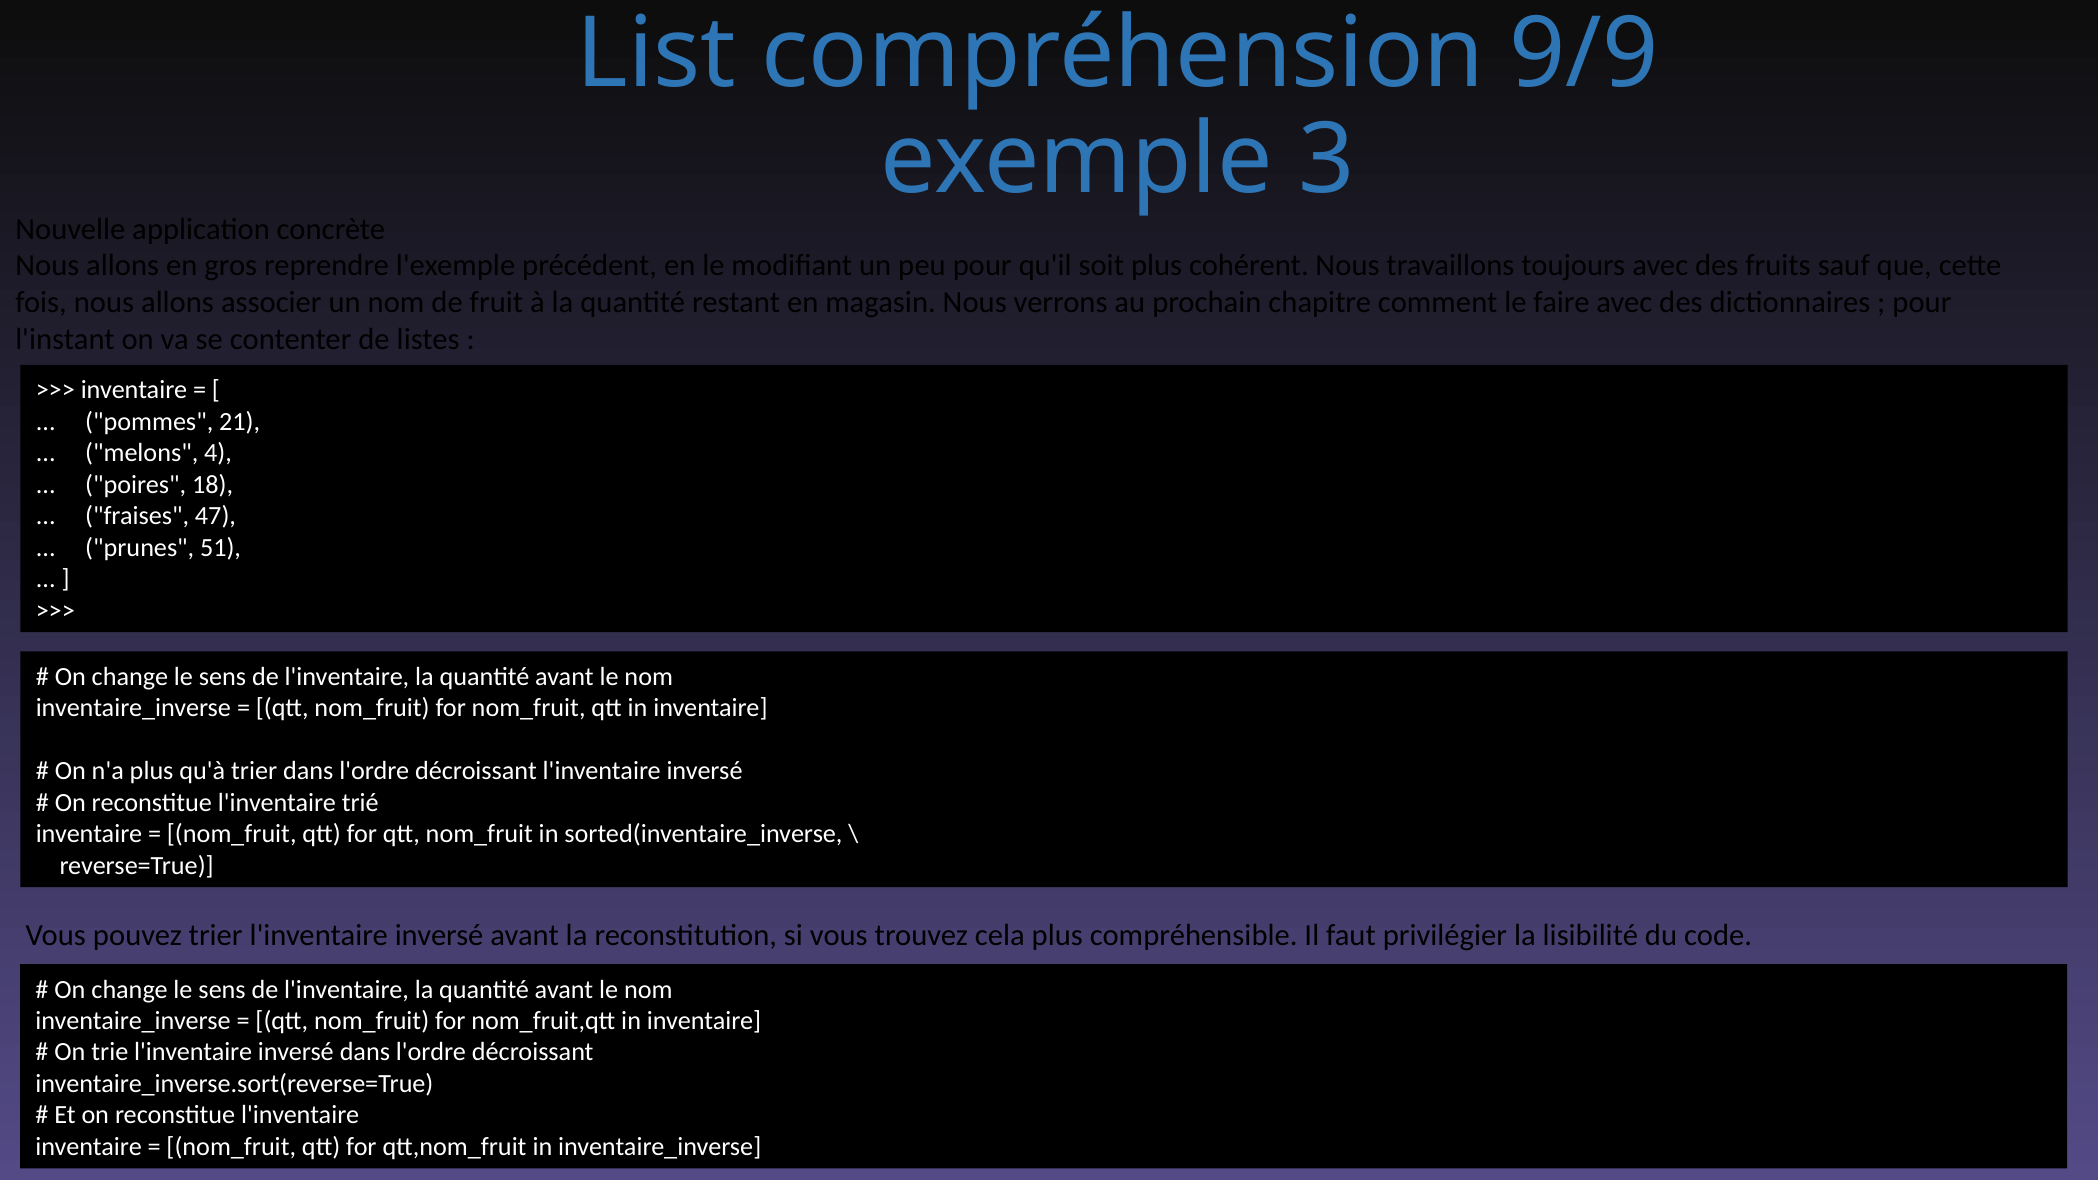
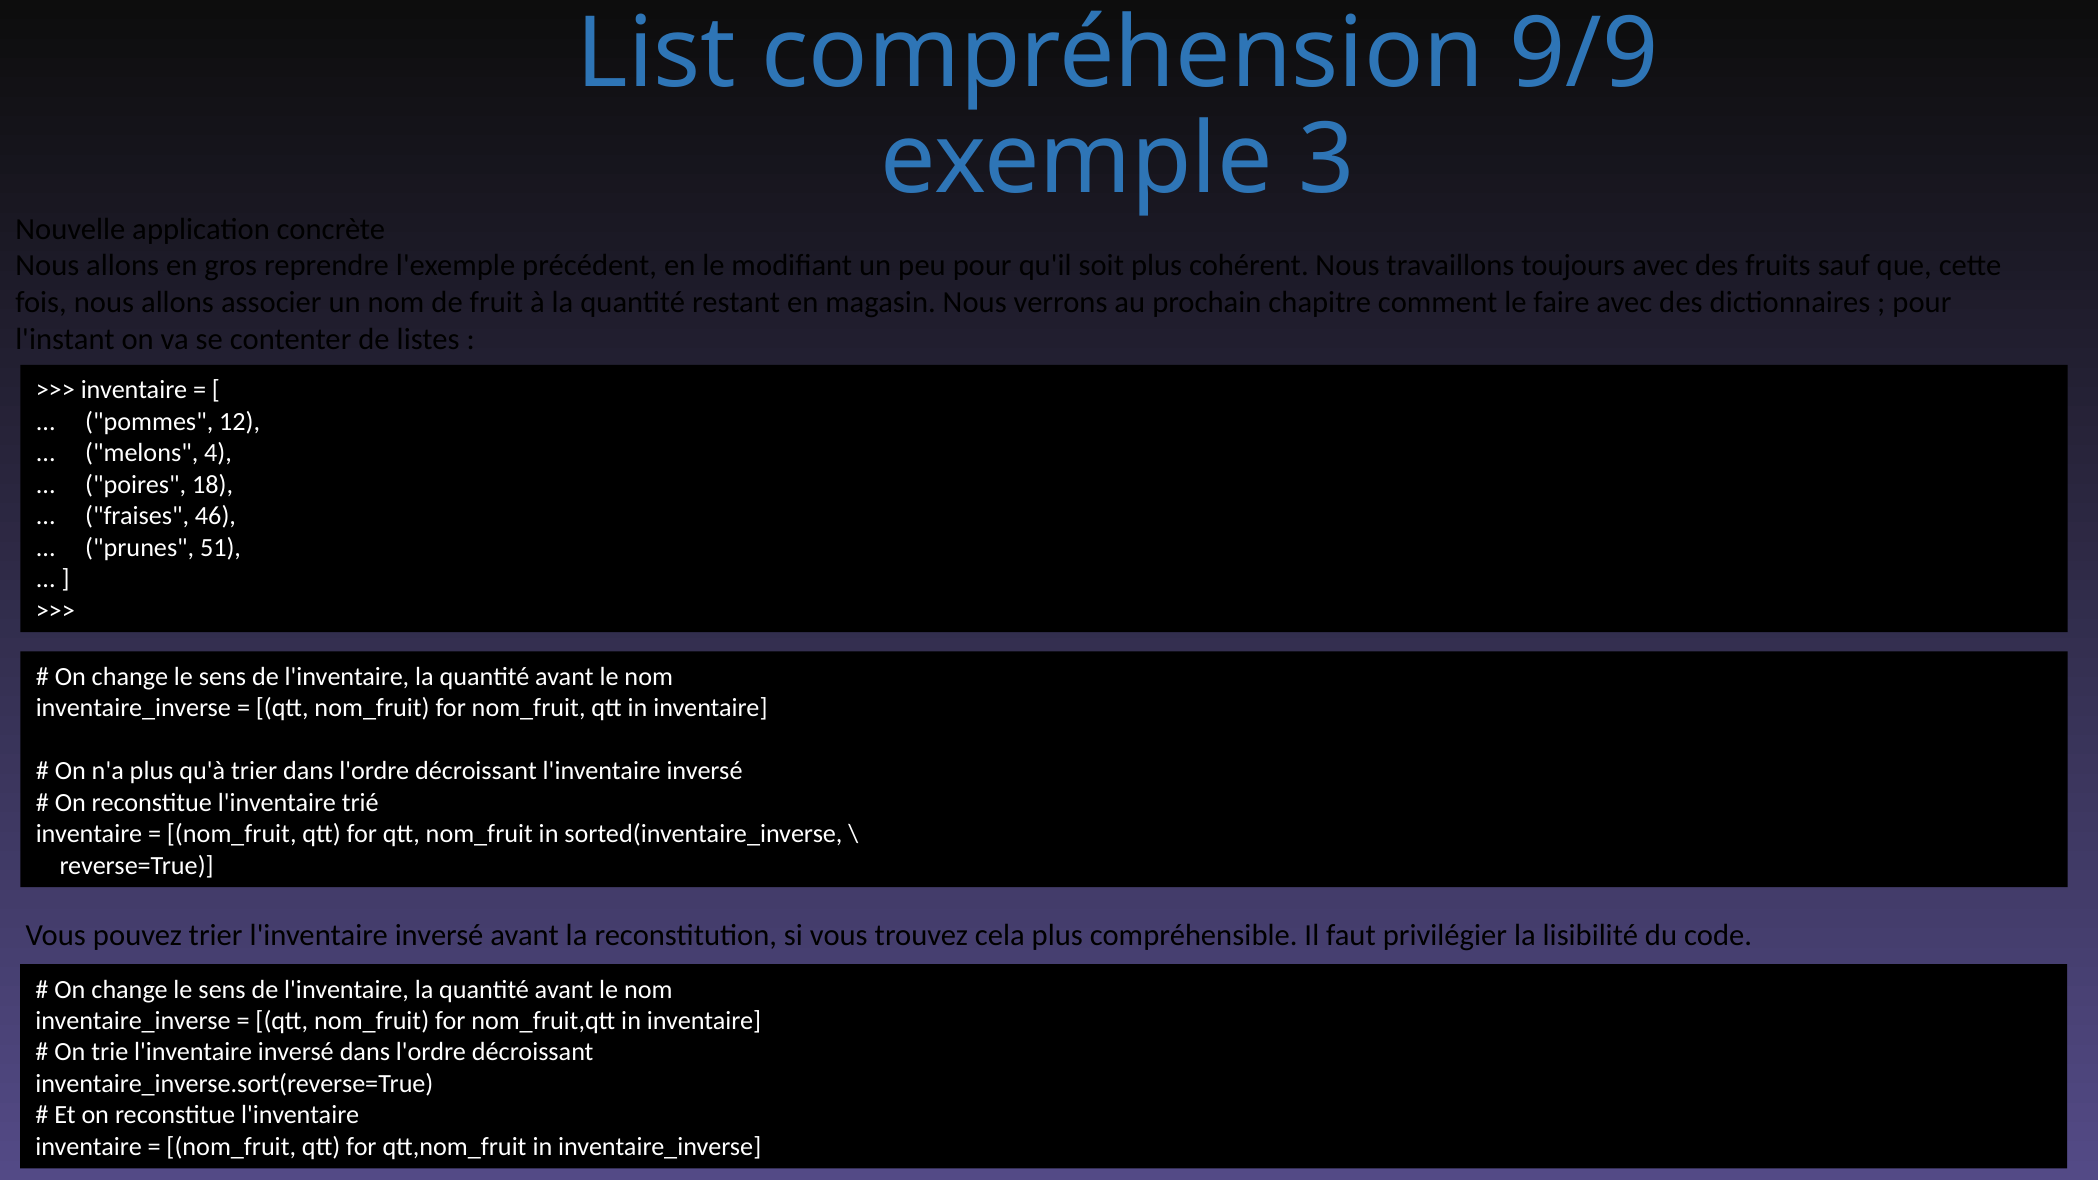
21: 21 -> 12
47: 47 -> 46
